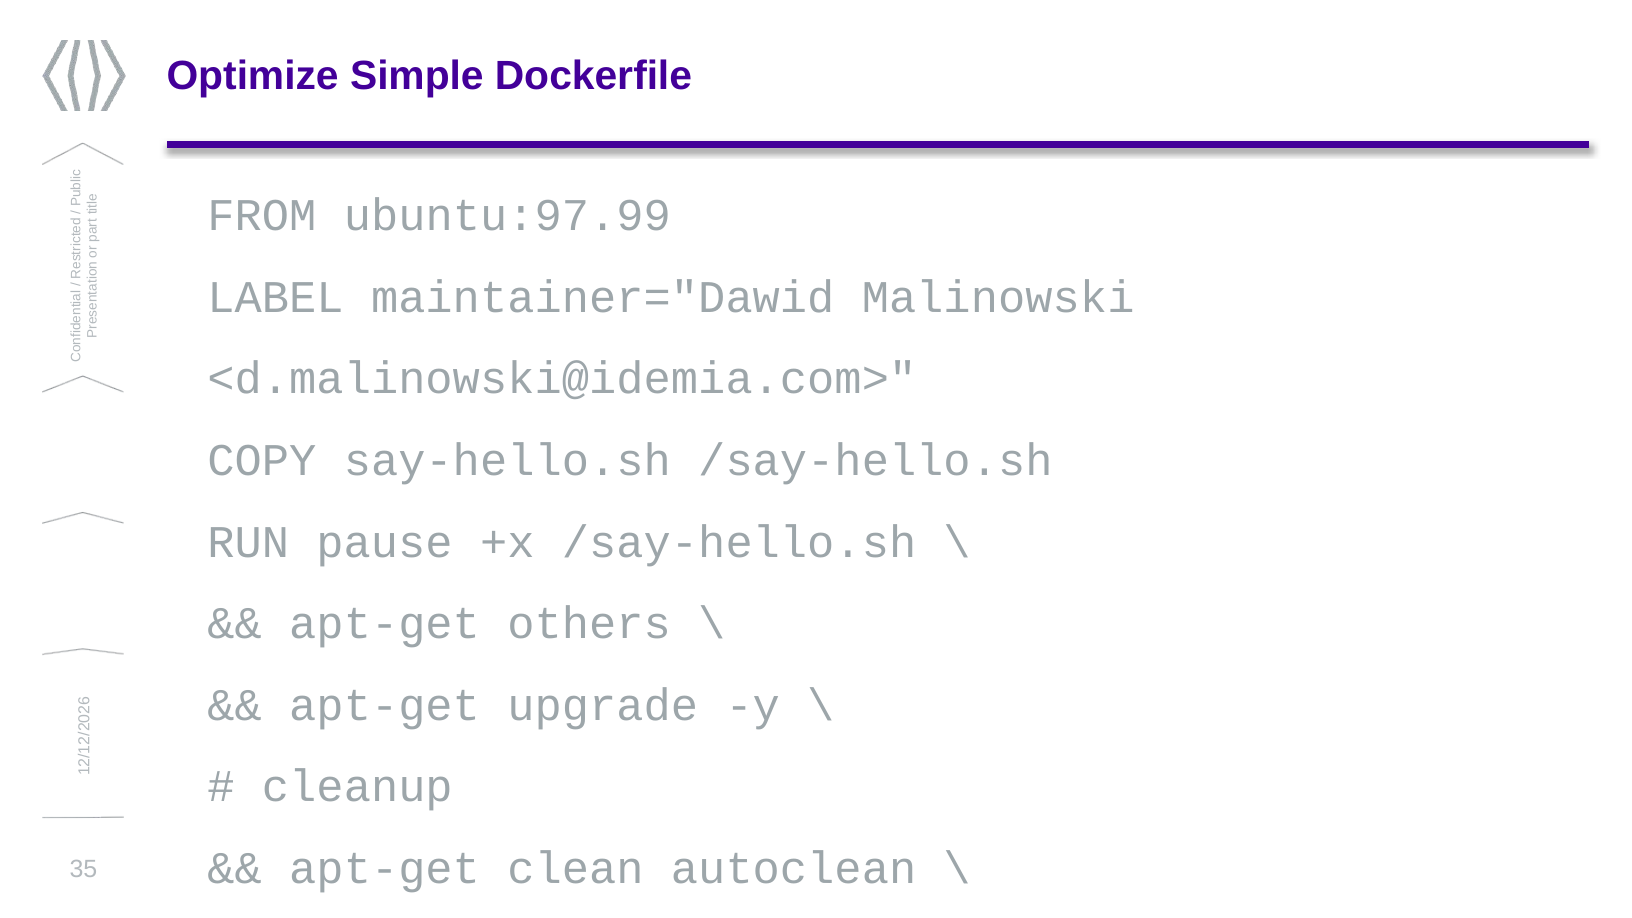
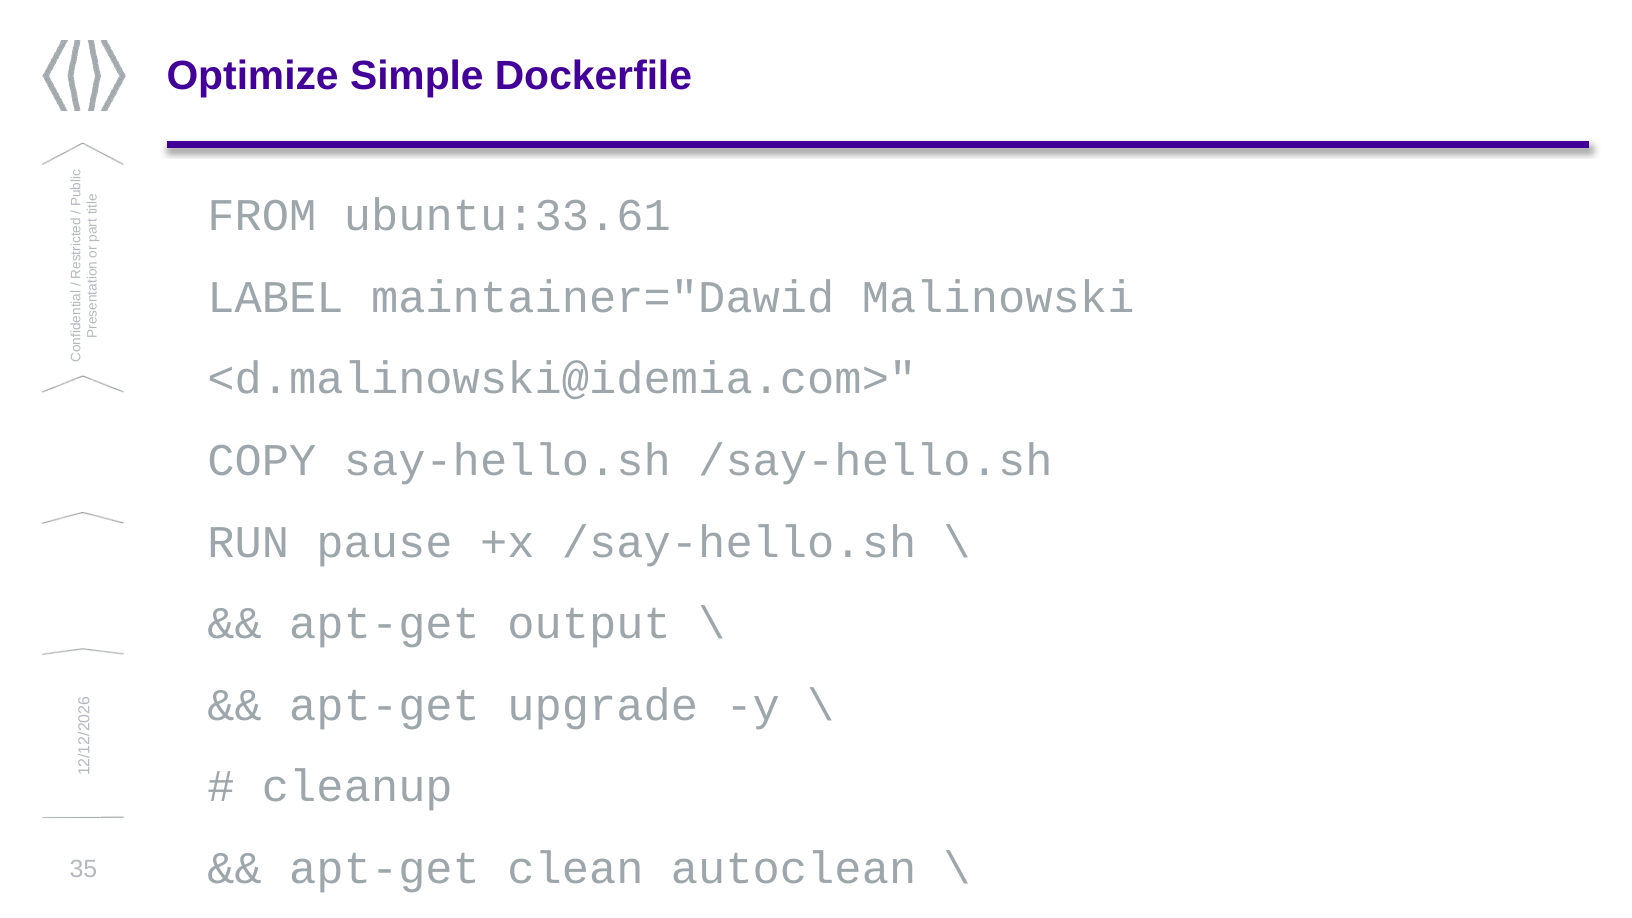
ubuntu:97.99: ubuntu:97.99 -> ubuntu:33.61
others: others -> output
